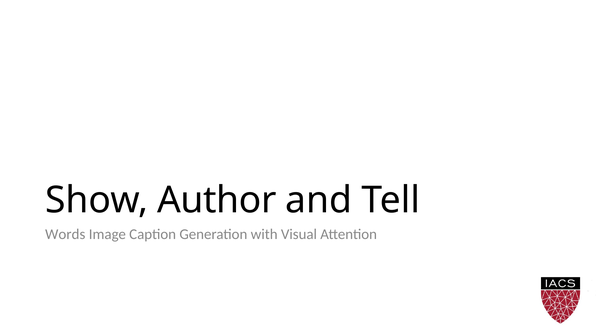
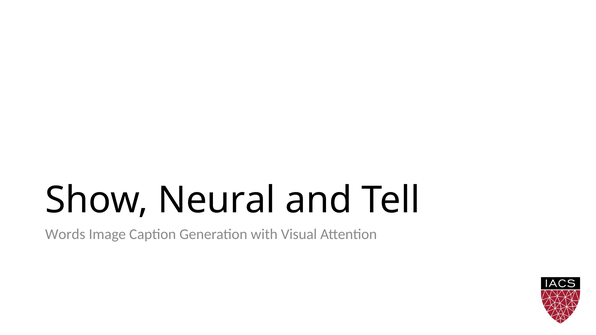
Author: Author -> Neural
